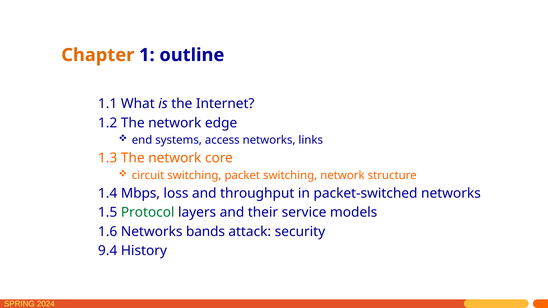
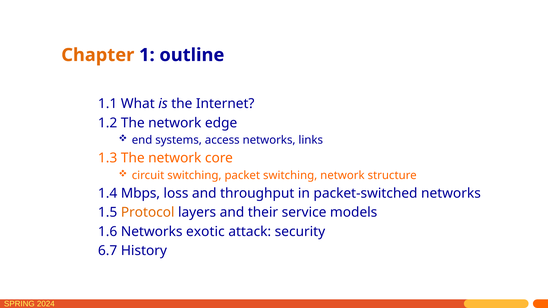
Protocol colour: green -> orange
bands: bands -> exotic
9.4: 9.4 -> 6.7
